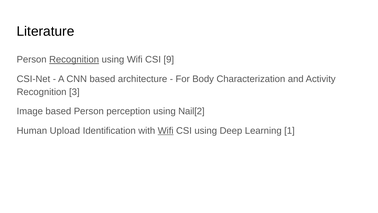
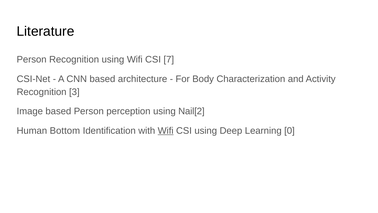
Recognition at (74, 59) underline: present -> none
9: 9 -> 7
Upload: Upload -> Bottom
1: 1 -> 0
